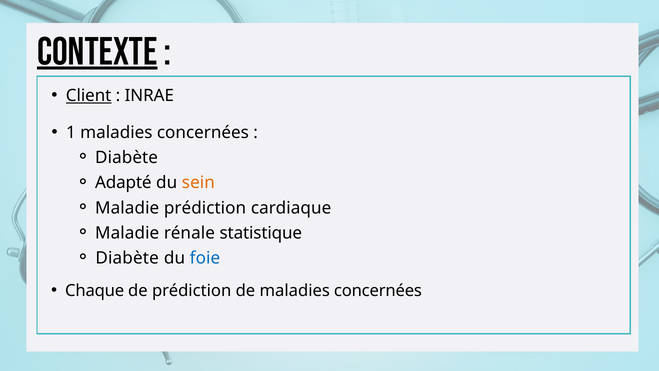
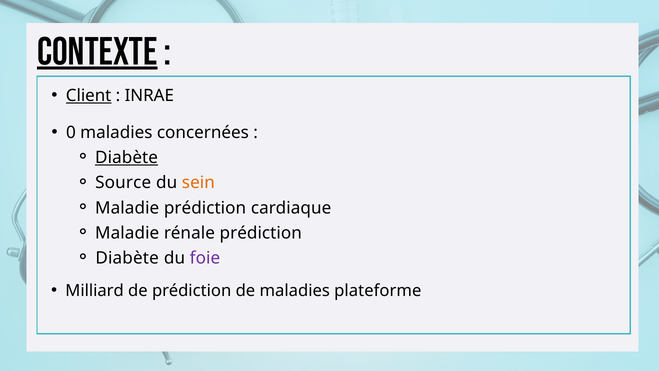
1: 1 -> 0
Diabète at (127, 158) underline: none -> present
Adapté: Adapté -> Source
rénale statistique: statistique -> prédiction
foie colour: blue -> purple
Chaque: Chaque -> Milliard
de maladies concernées: concernées -> plateforme
